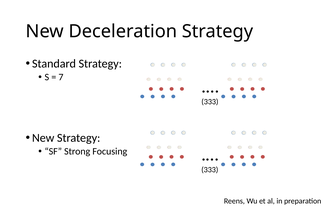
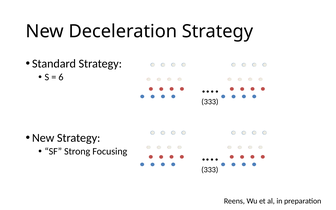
7: 7 -> 6
